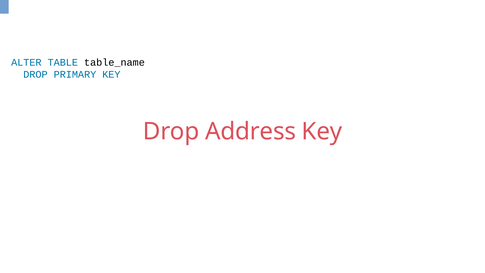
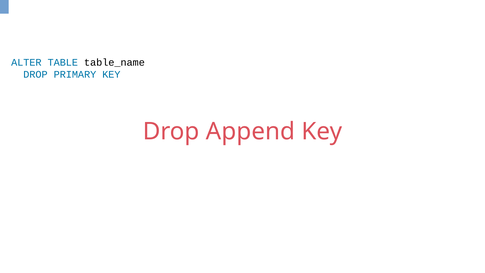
Address: Address -> Append
